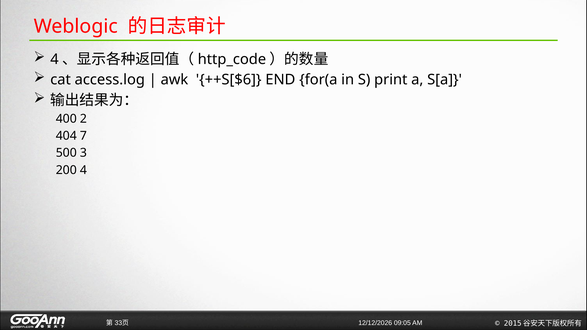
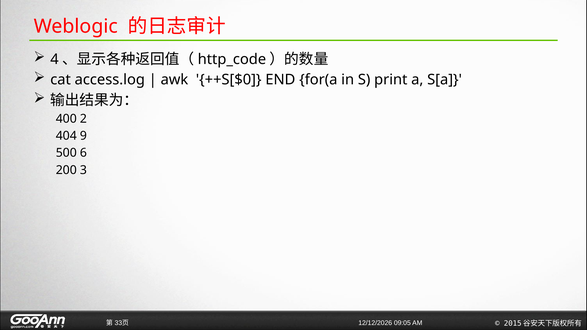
++S[$6: ++S[$6 -> ++S[$0
7: 7 -> 9
3: 3 -> 6
200 4: 4 -> 3
